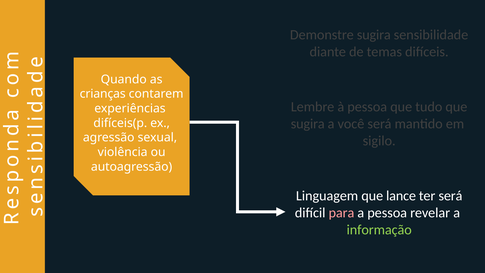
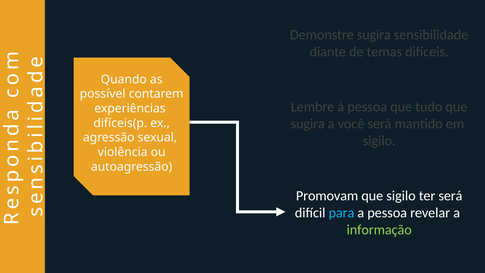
crianças: crianças -> possível
Linguagem: Linguagem -> Promovam
que lance: lance -> sigilo
para colour: pink -> light blue
